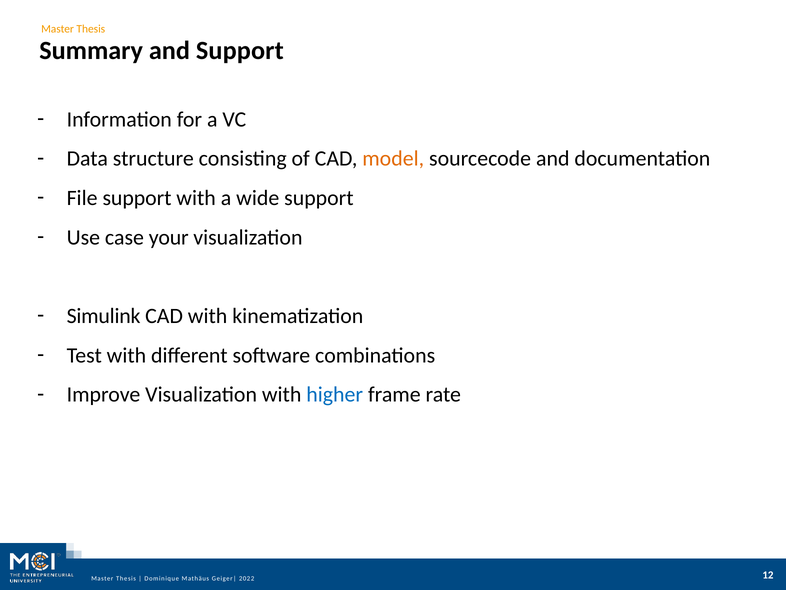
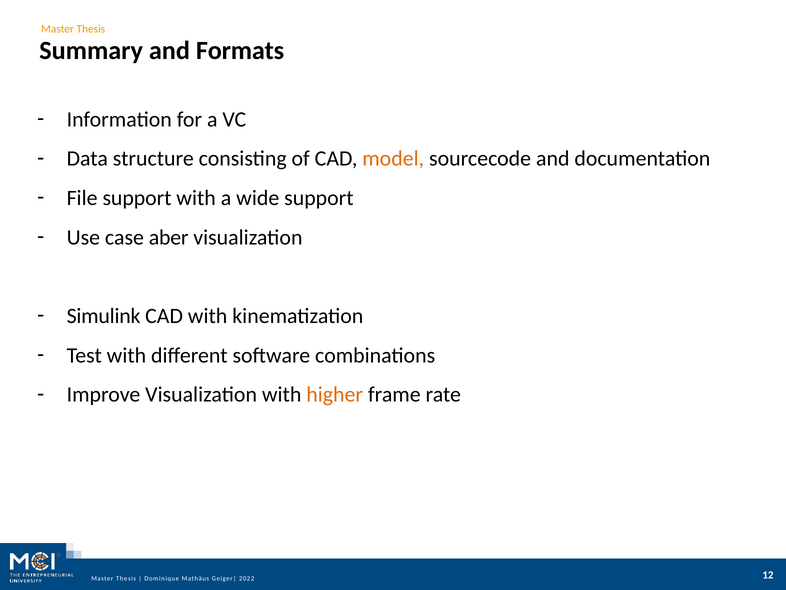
and Support: Support -> Formats
your: your -> aber
higher colour: blue -> orange
